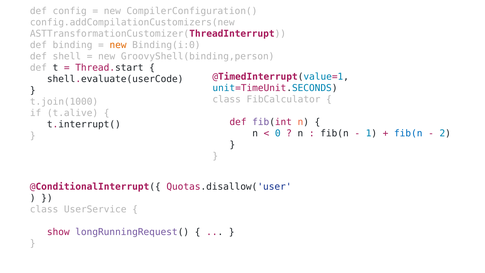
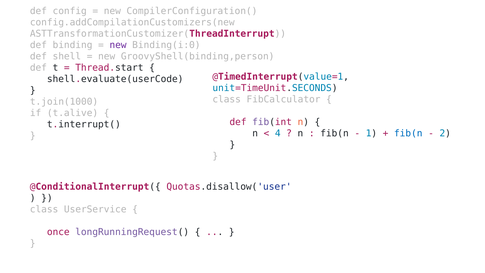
new at (118, 45) colour: orange -> purple
0: 0 -> 4
show: show -> once
